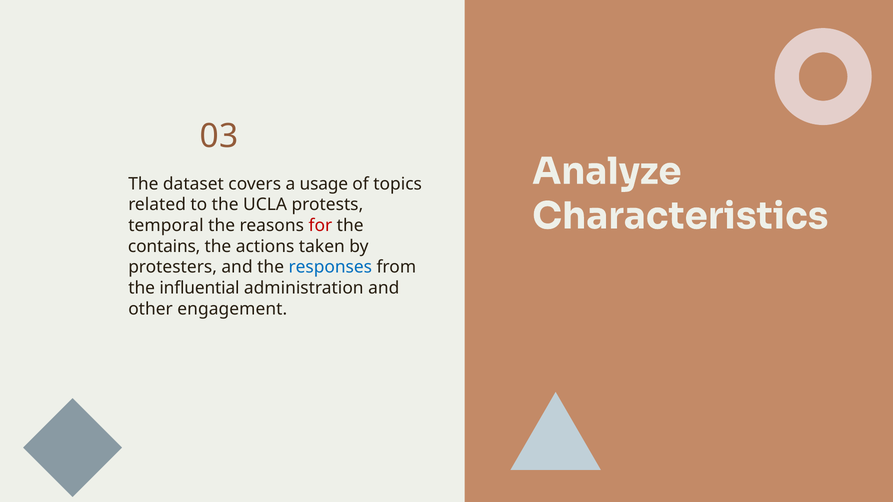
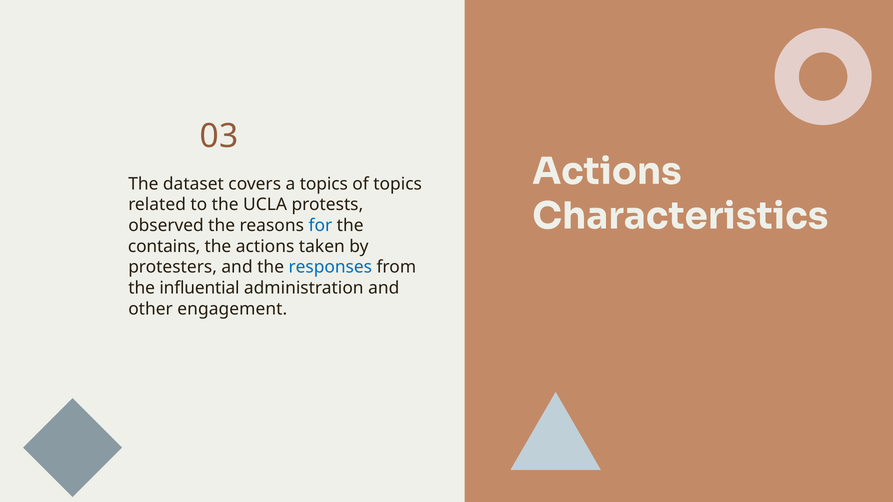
Analyze at (607, 172): Analyze -> Actions
a usage: usage -> topics
temporal: temporal -> observed
for colour: red -> blue
